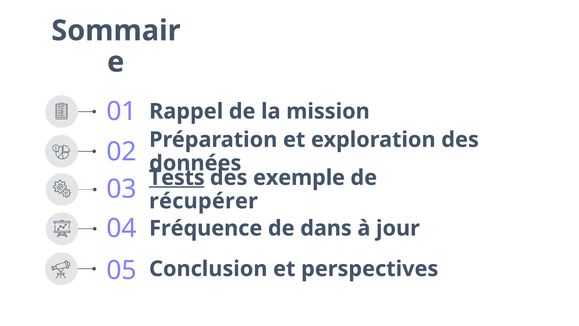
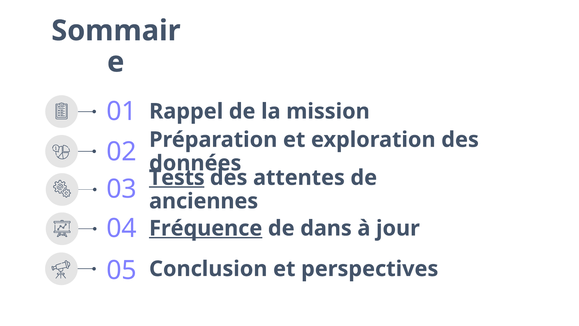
exemple: exemple -> attentes
récupérer: récupérer -> anciennes
Fréquence underline: none -> present
